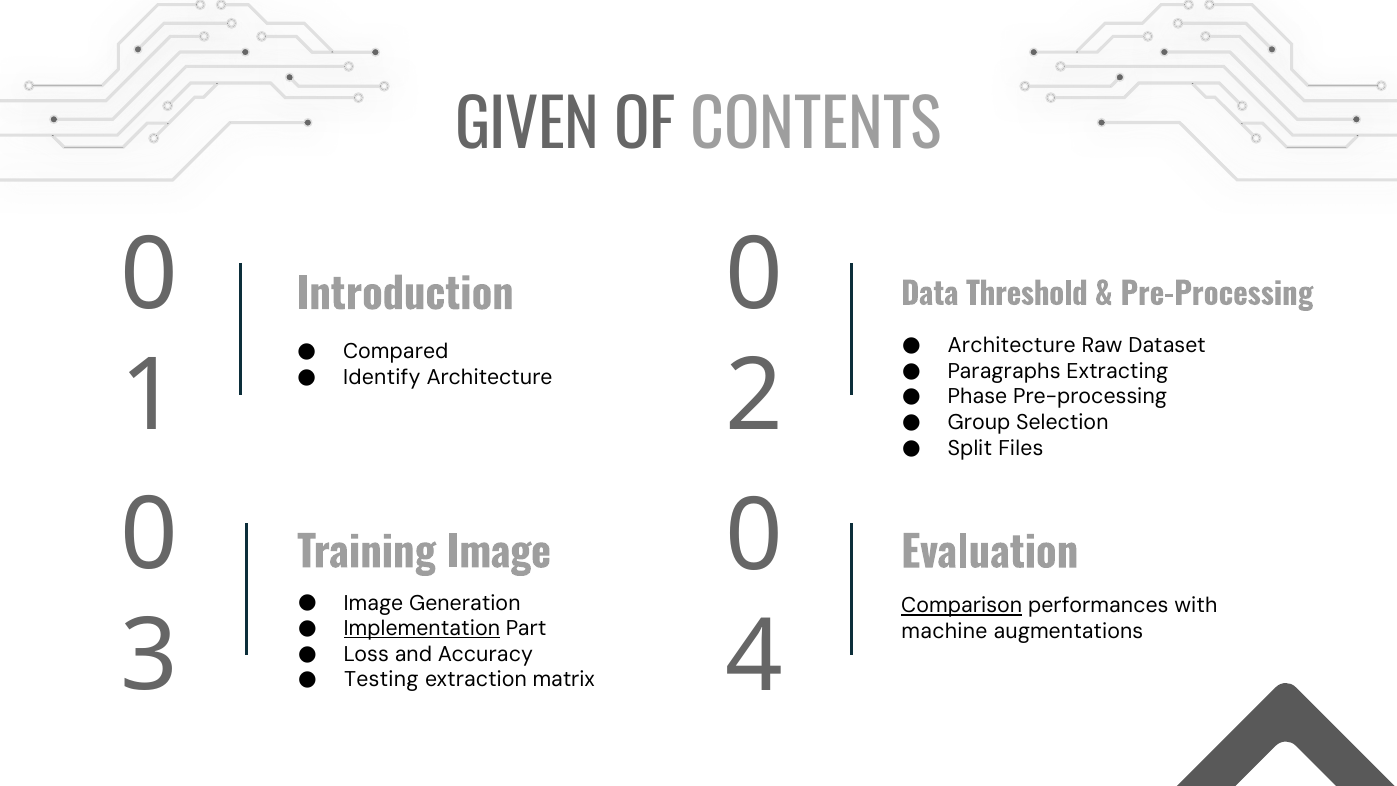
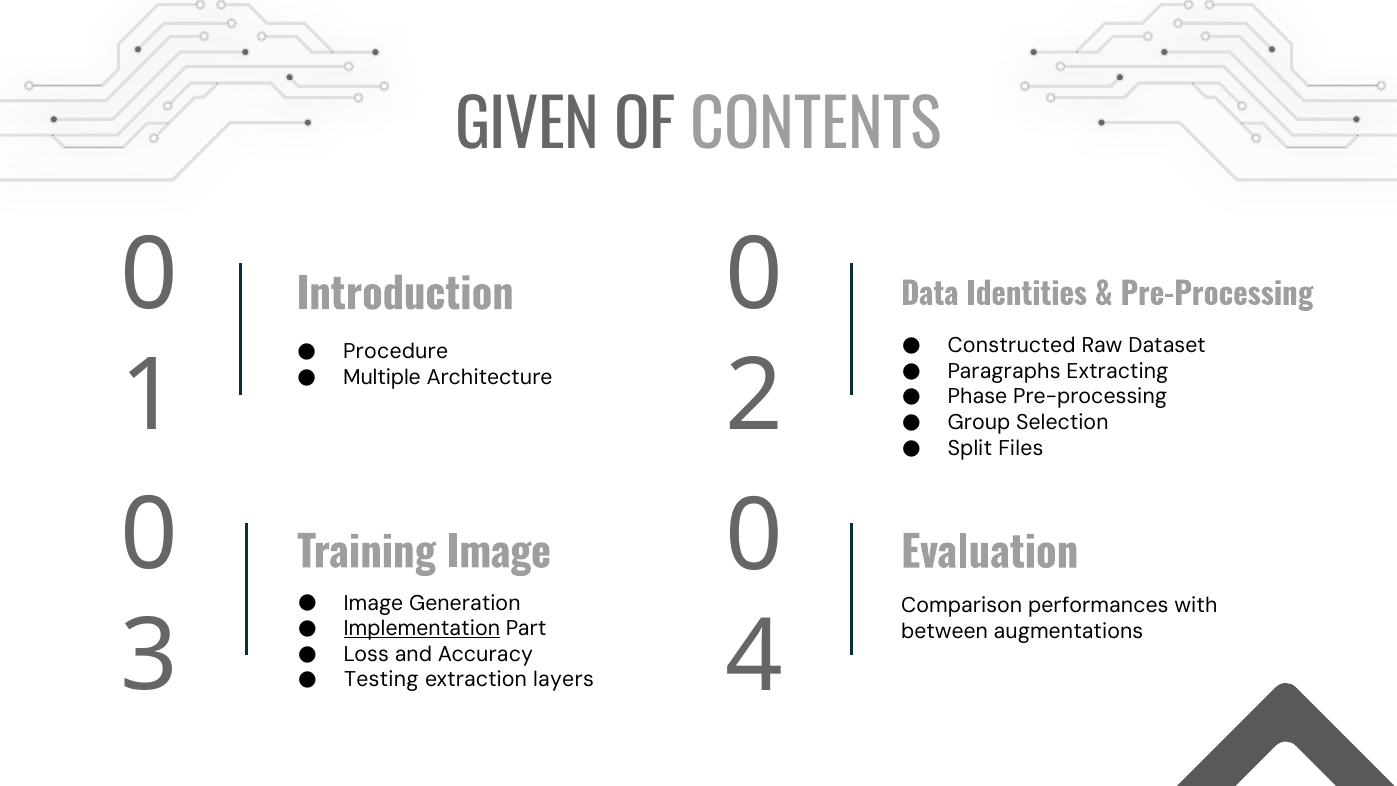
Threshold: Threshold -> Identities
Architecture at (1012, 346): Architecture -> Constructed
Compared: Compared -> Procedure
Identify: Identify -> Multiple
Comparison underline: present -> none
machine: machine -> between
matrix: matrix -> layers
